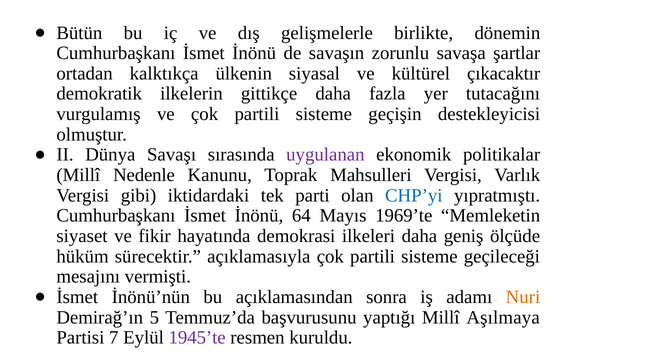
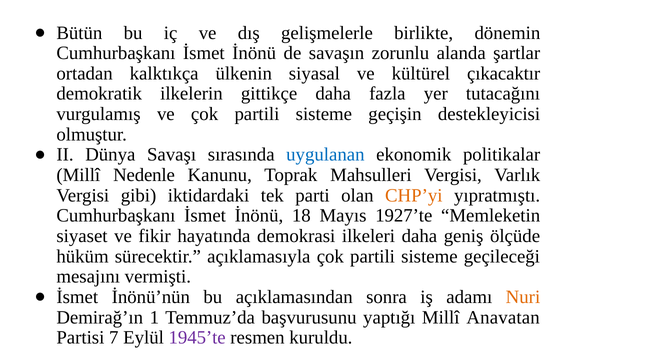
savaşa: savaşa -> alanda
uygulanan colour: purple -> blue
CHP’yi colour: blue -> orange
64: 64 -> 18
1969’te: 1969’te -> 1927’te
5: 5 -> 1
Aşılmaya: Aşılmaya -> Anavatan
